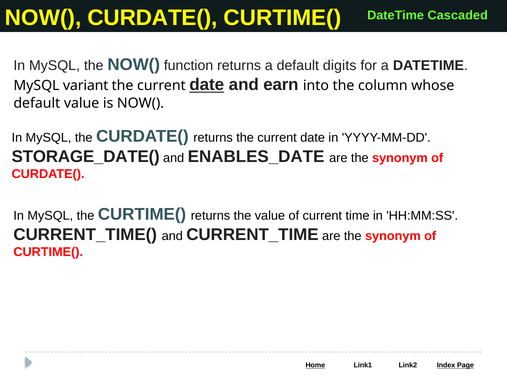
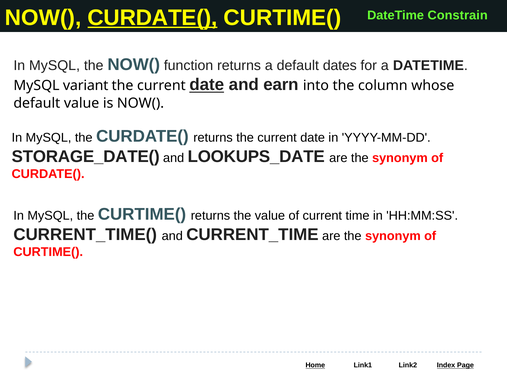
CURDATE( at (152, 18) underline: none -> present
Cascaded: Cascaded -> Constrain
digits: digits -> dates
ENABLES_DATE: ENABLES_DATE -> LOOKUPS_DATE
